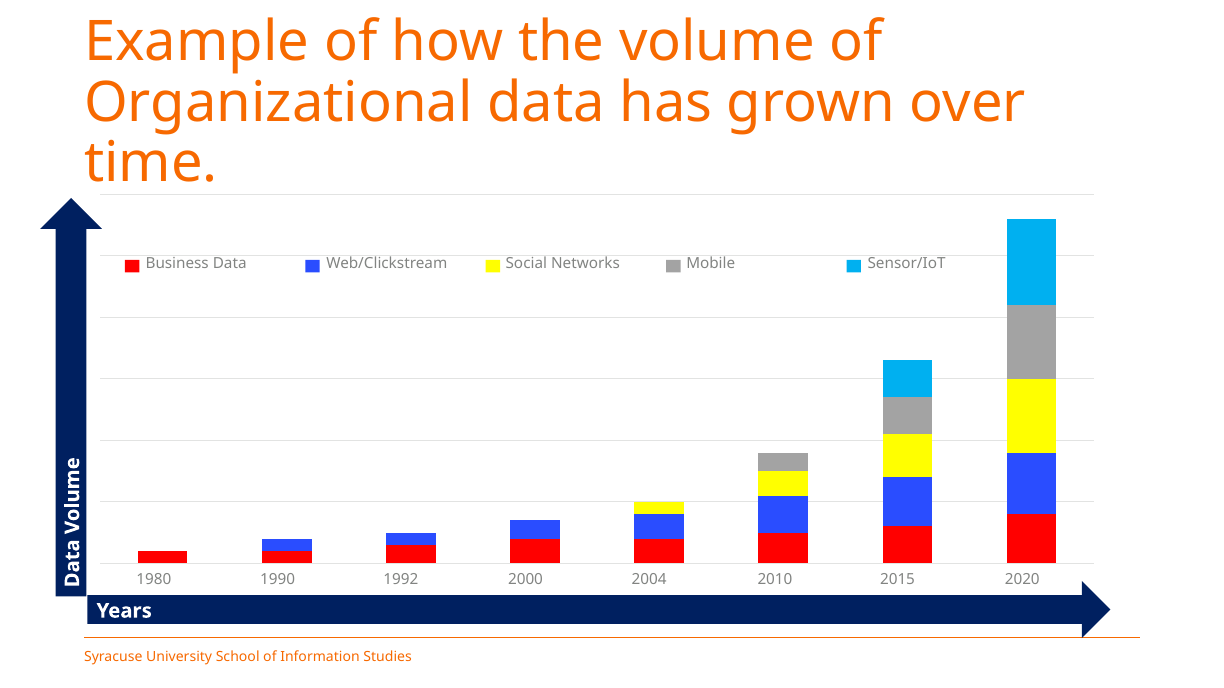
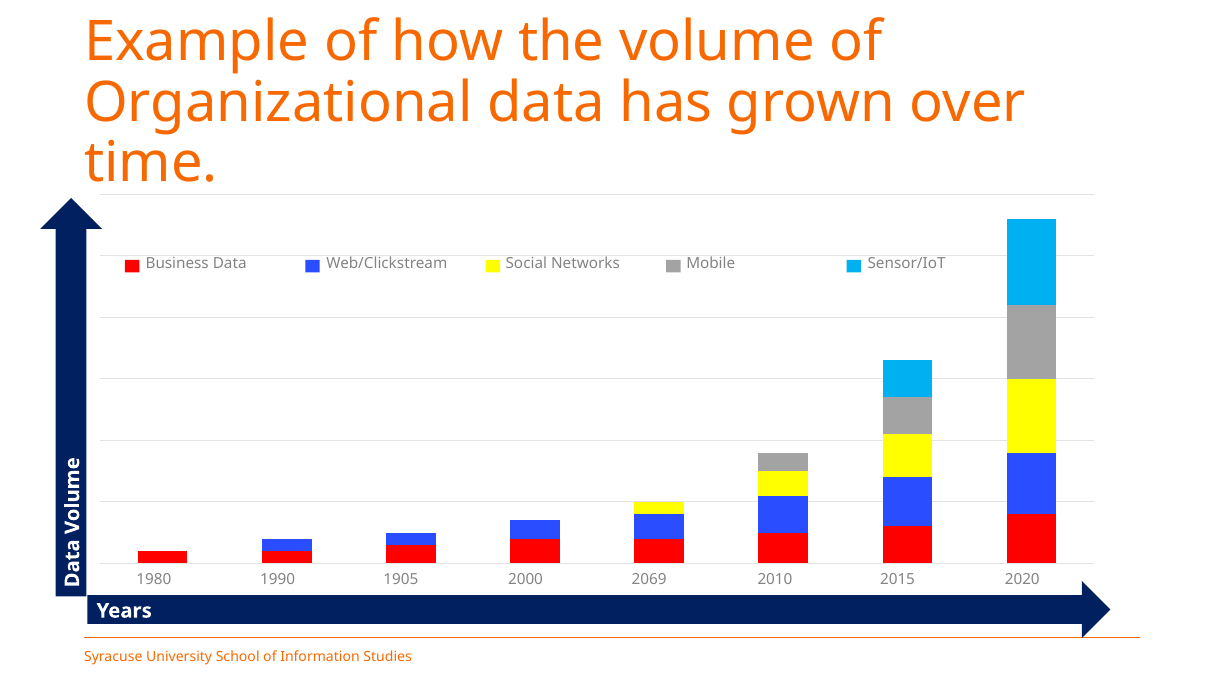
1992: 1992 -> 1905
2004: 2004 -> 2069
